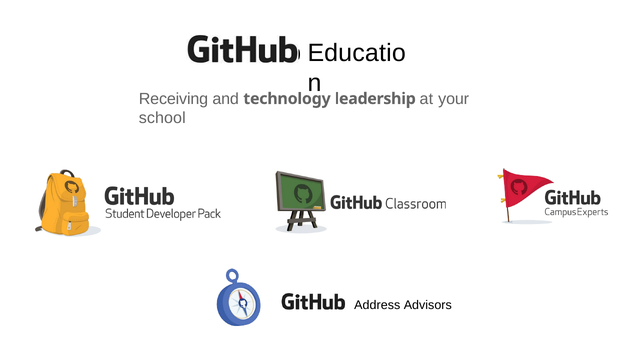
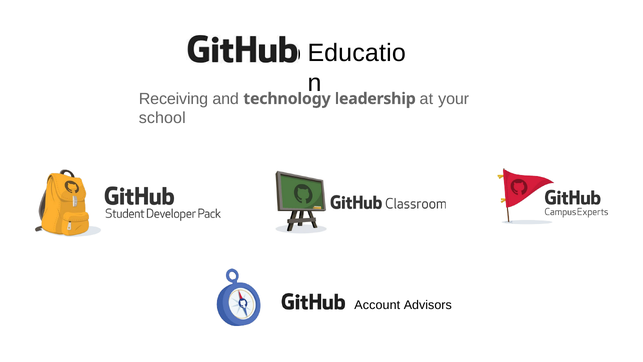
Address: Address -> Account
